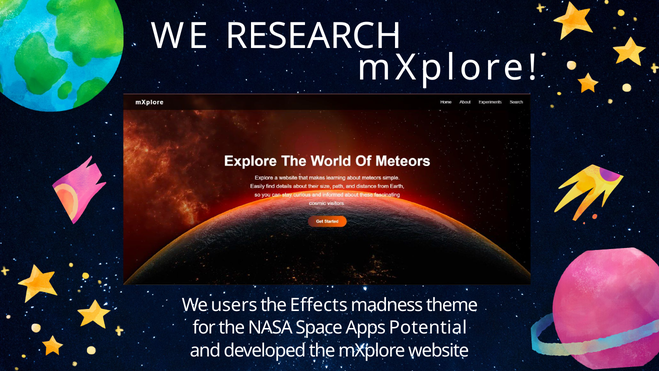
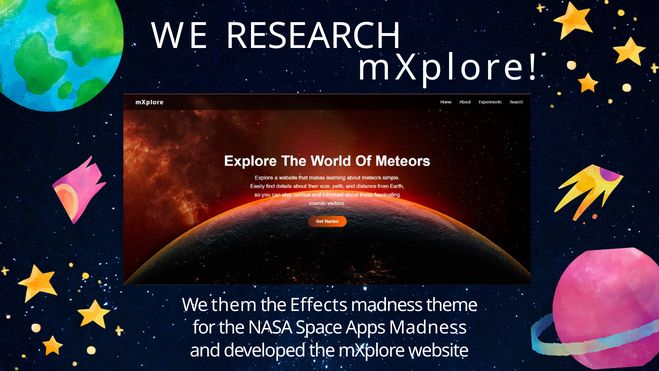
users: users -> them
Apps Potential: Potential -> Madness
